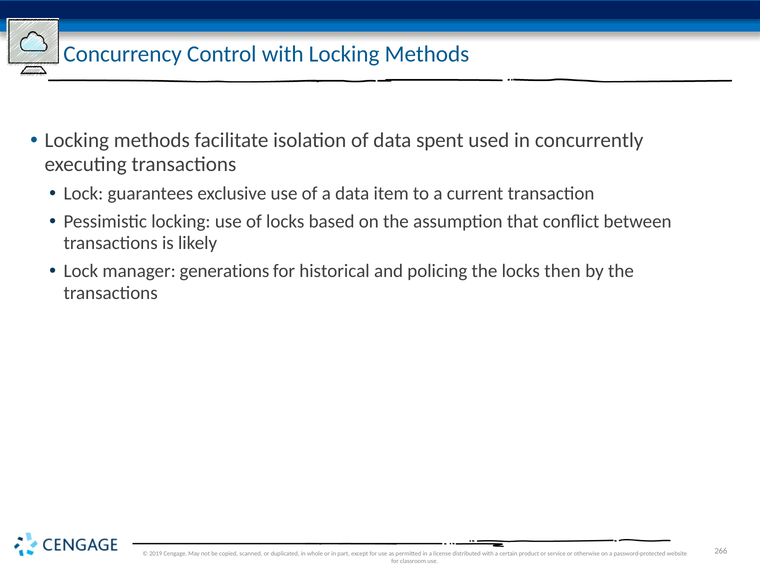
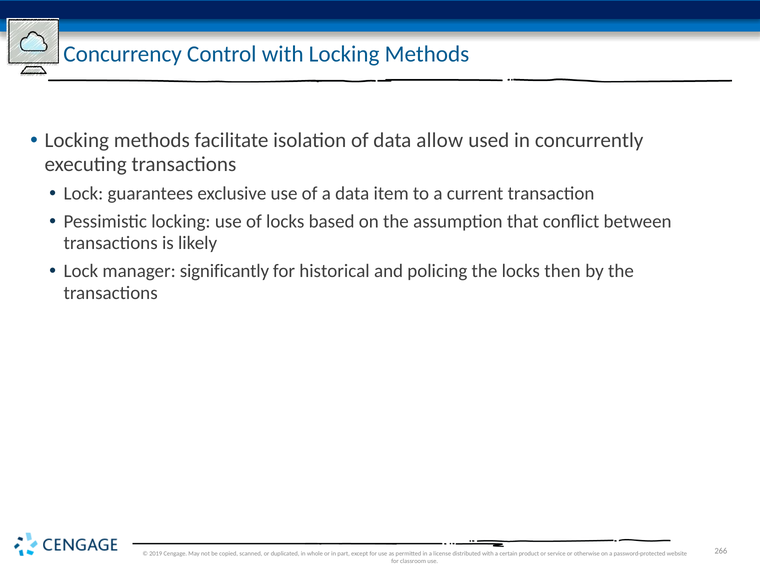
spent: spent -> allow
generations: generations -> significantly
